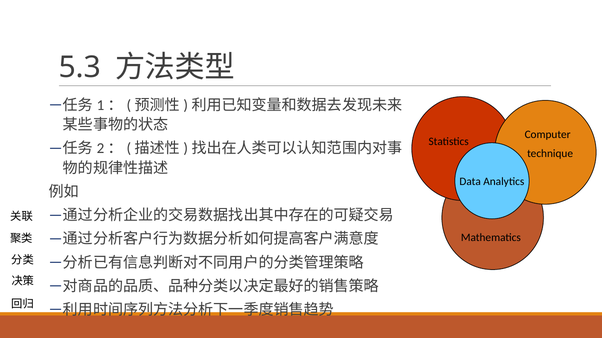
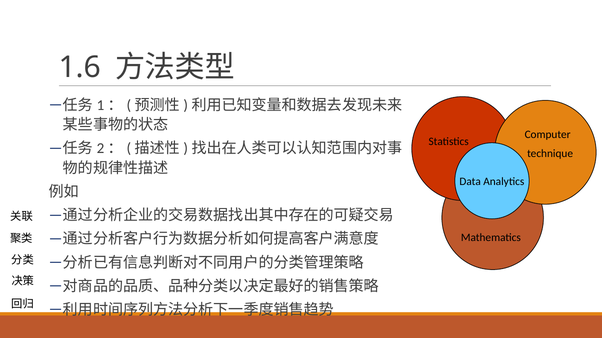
5.3: 5.3 -> 1.6
